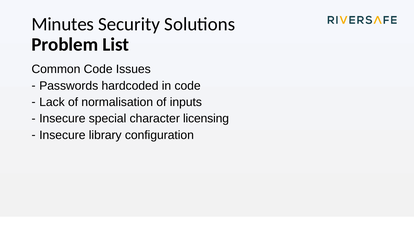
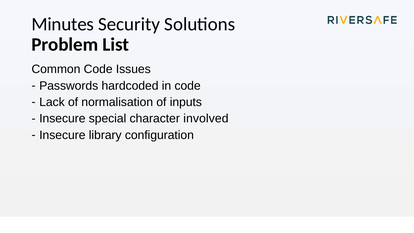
licensing: licensing -> involved
